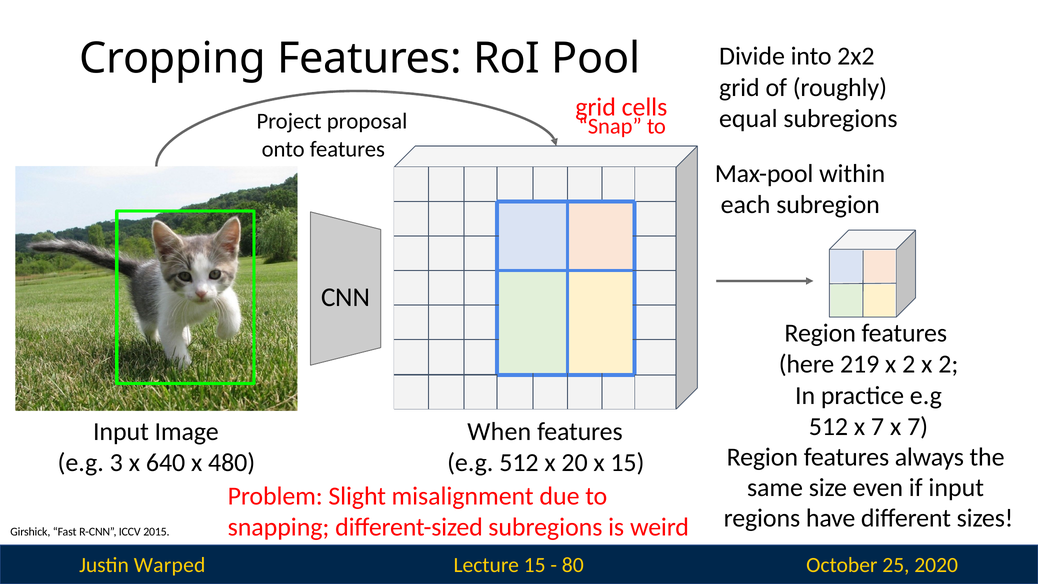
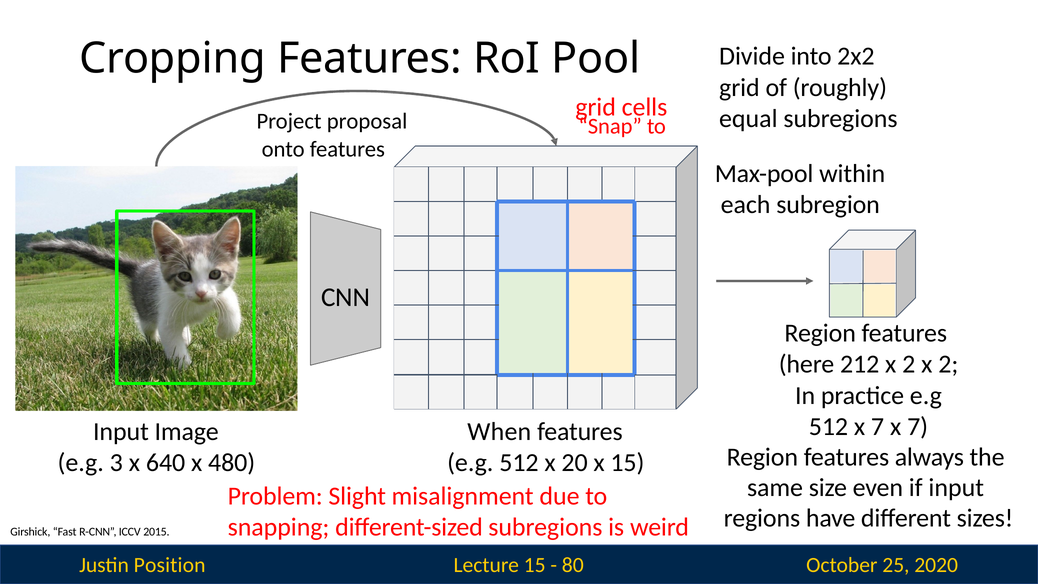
219: 219 -> 212
Warped: Warped -> Position
